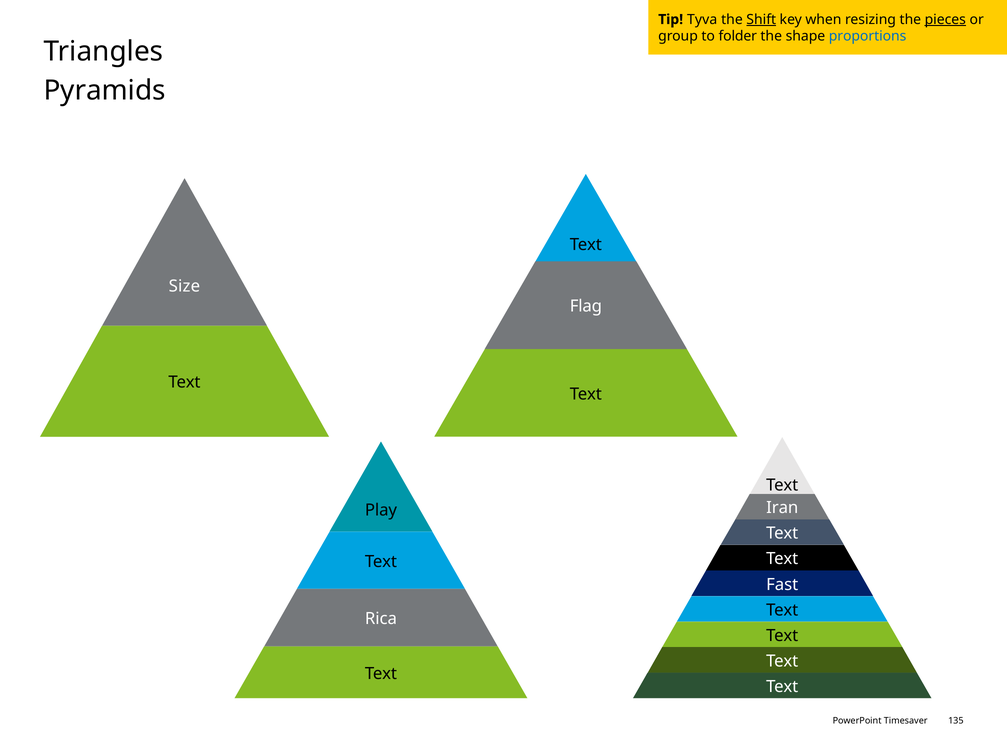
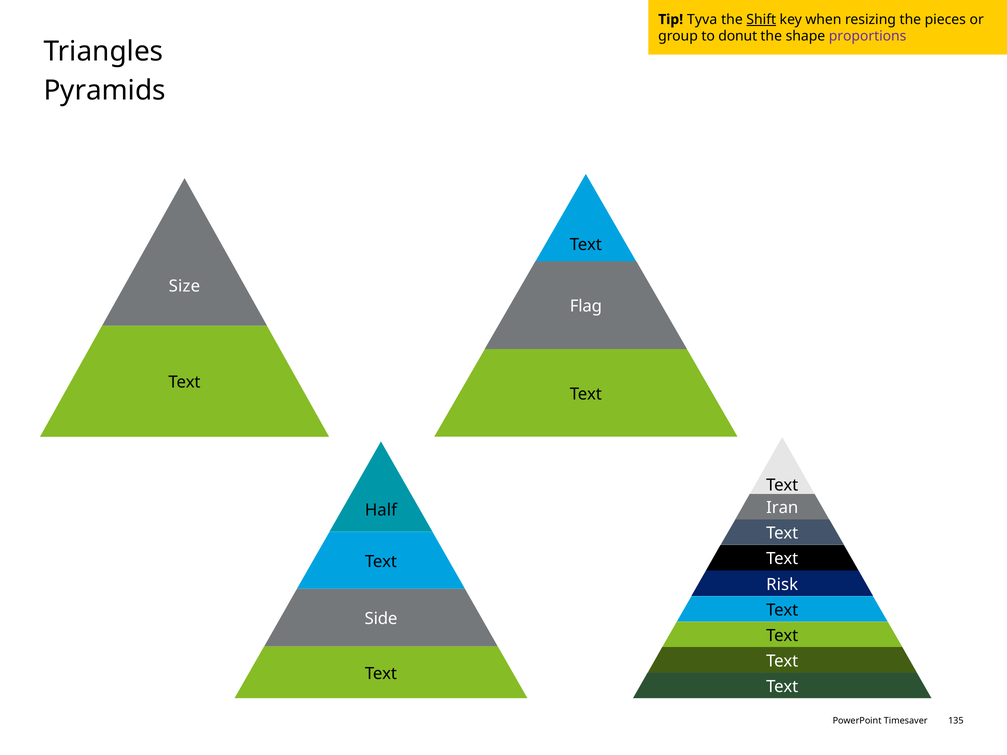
pieces underline: present -> none
folder: folder -> donut
proportions colour: blue -> purple
Play: Play -> Half
Fast: Fast -> Risk
Rica: Rica -> Side
